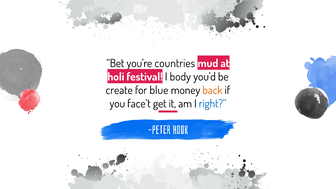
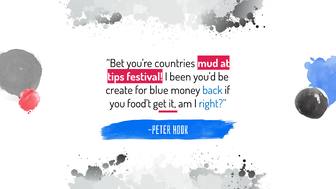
holi: holi -> tips
body: body -> been
back colour: orange -> blue
face’t: face’t -> food’t
